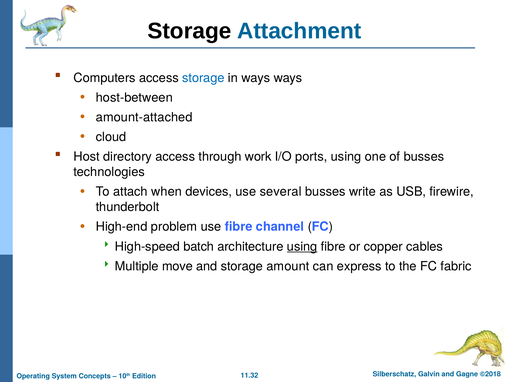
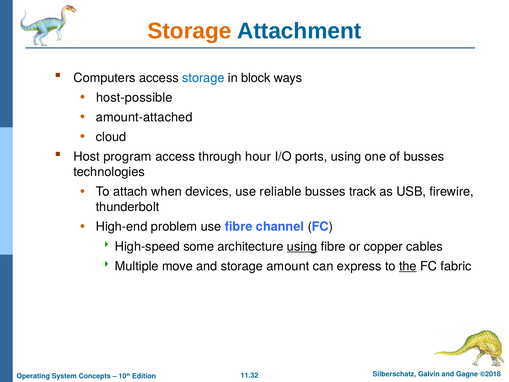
Storage at (189, 31) colour: black -> orange
in ways: ways -> block
host-between: host-between -> host-possible
directory: directory -> program
work: work -> hour
several: several -> reliable
write: write -> track
batch: batch -> some
the underline: none -> present
